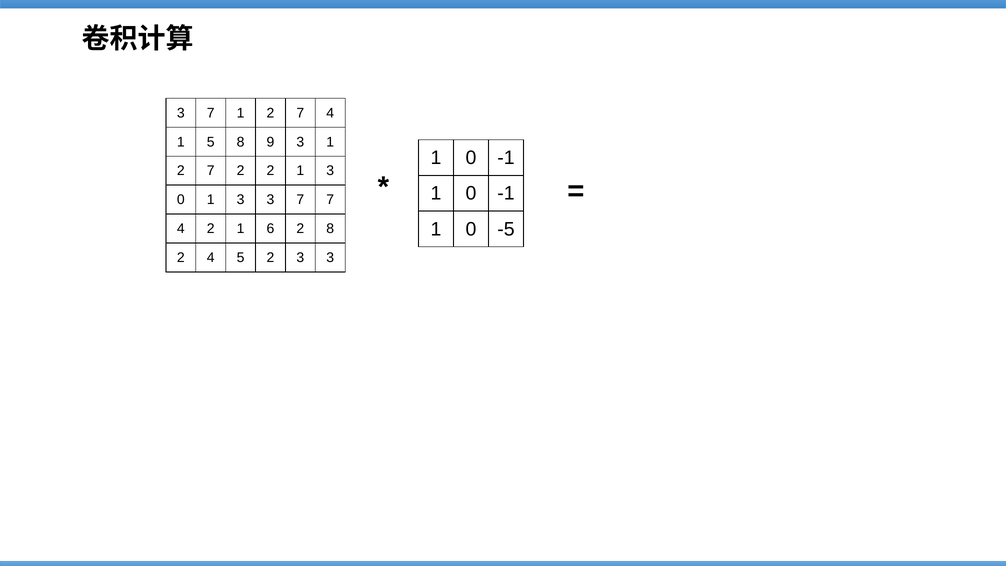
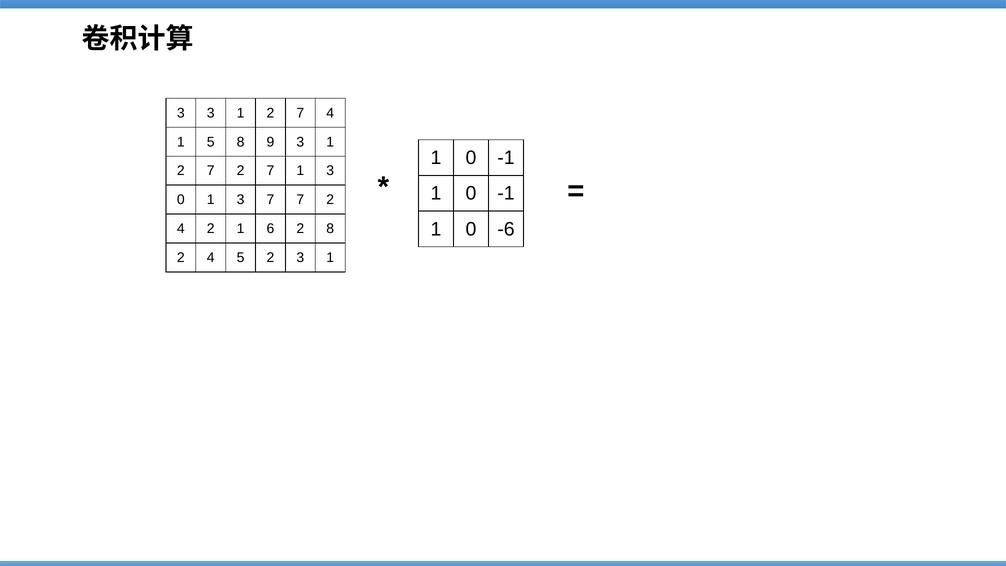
7 at (211, 113): 7 -> 3
7 2 2: 2 -> 7
1 3 3: 3 -> 7
7 at (330, 200): 7 -> 2
-5: -5 -> -6
2 3 3: 3 -> 1
